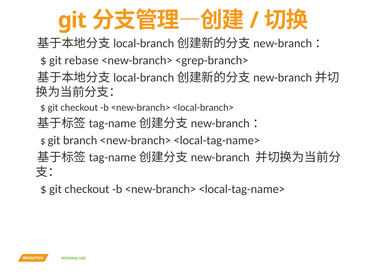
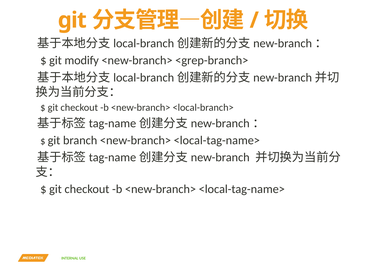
rebase: rebase -> modify
